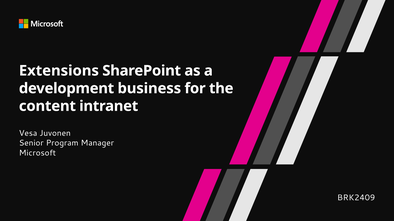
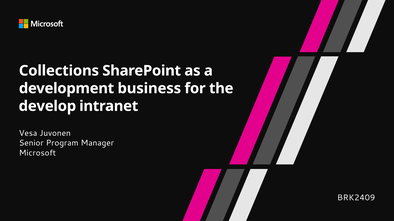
Extensions: Extensions -> Collections
content: content -> develop
